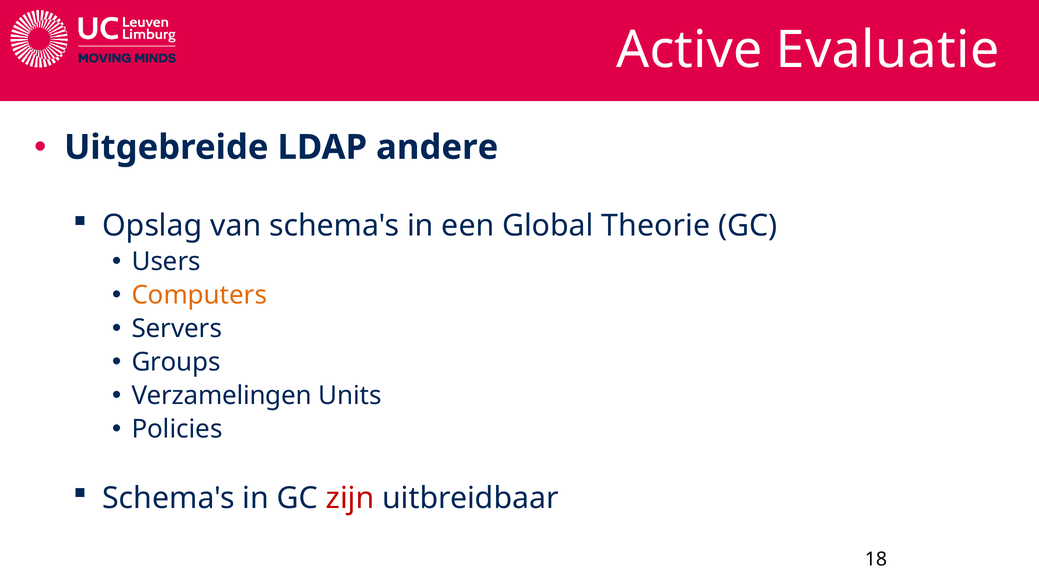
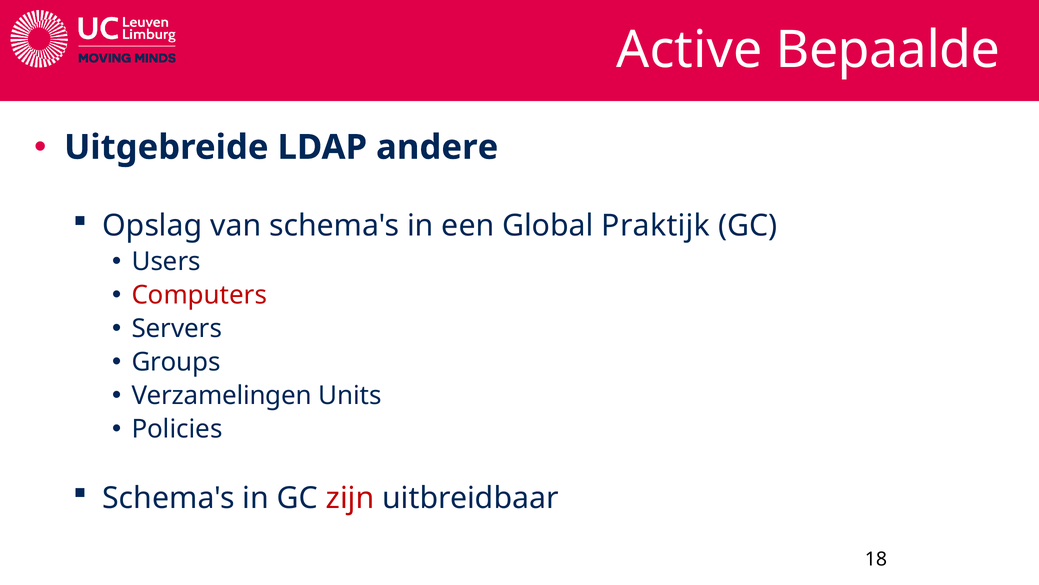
Evaluatie: Evaluatie -> Bepaalde
Theorie: Theorie -> Praktijk
Computers colour: orange -> red
